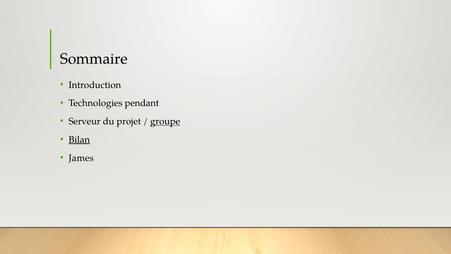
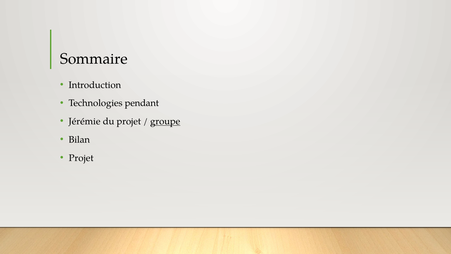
Serveur: Serveur -> Jérémie
Bilan underline: present -> none
James at (81, 158): James -> Projet
